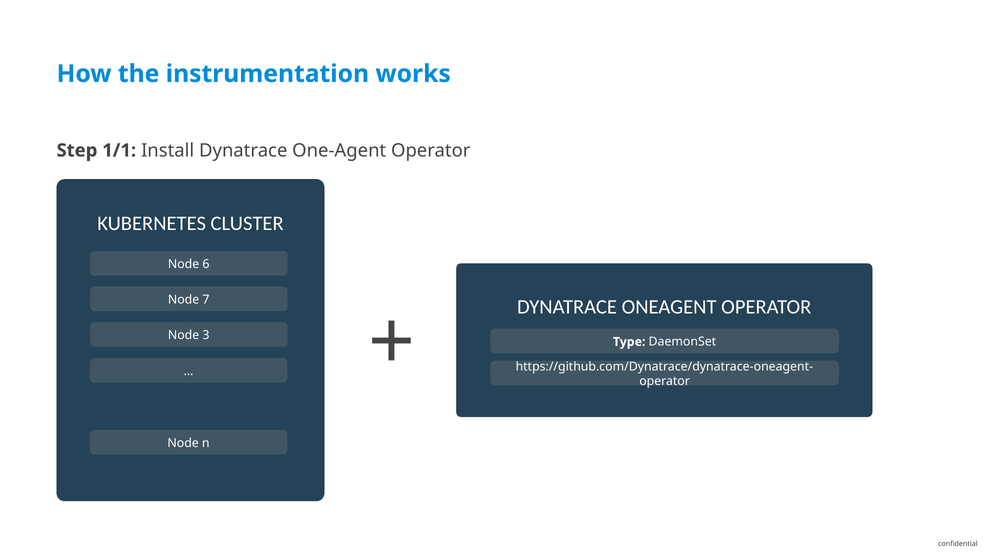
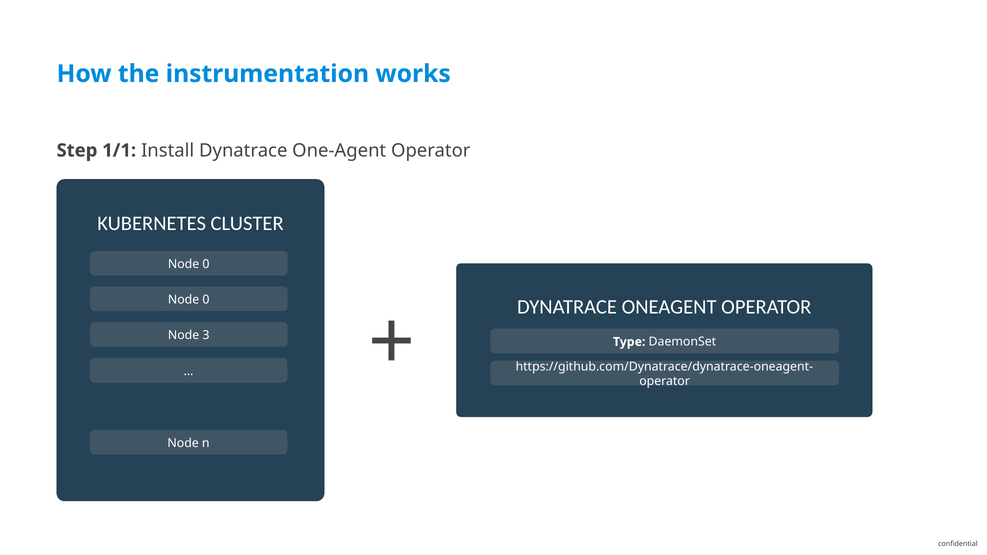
6 at (206, 264): 6 -> 0
7 at (206, 300): 7 -> 0
